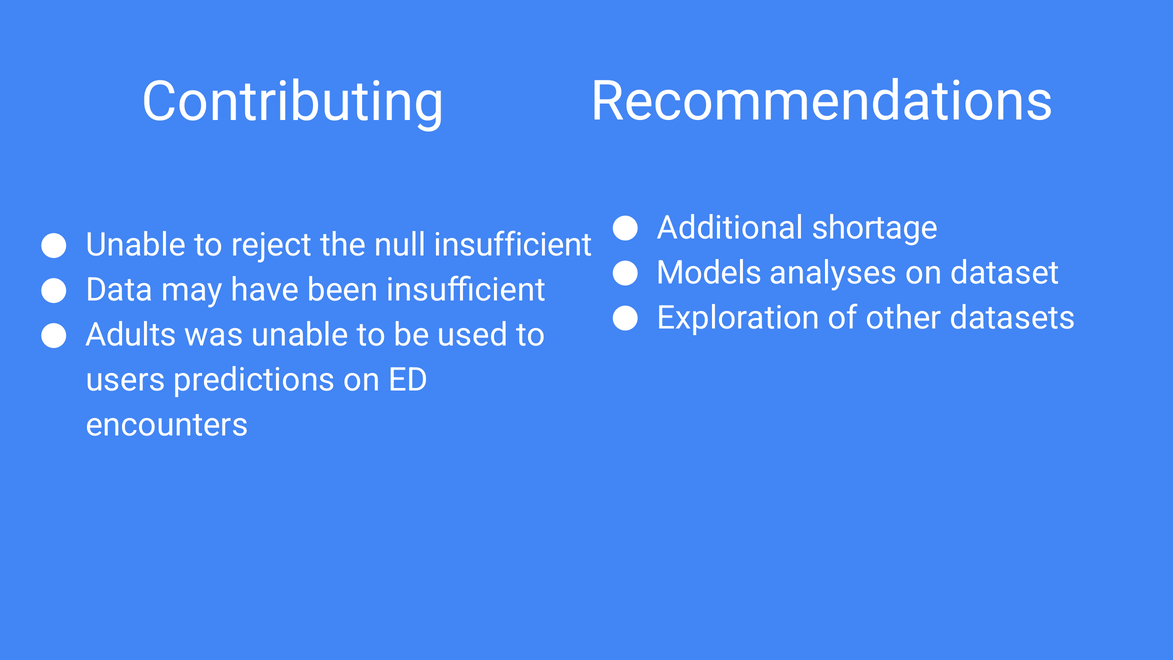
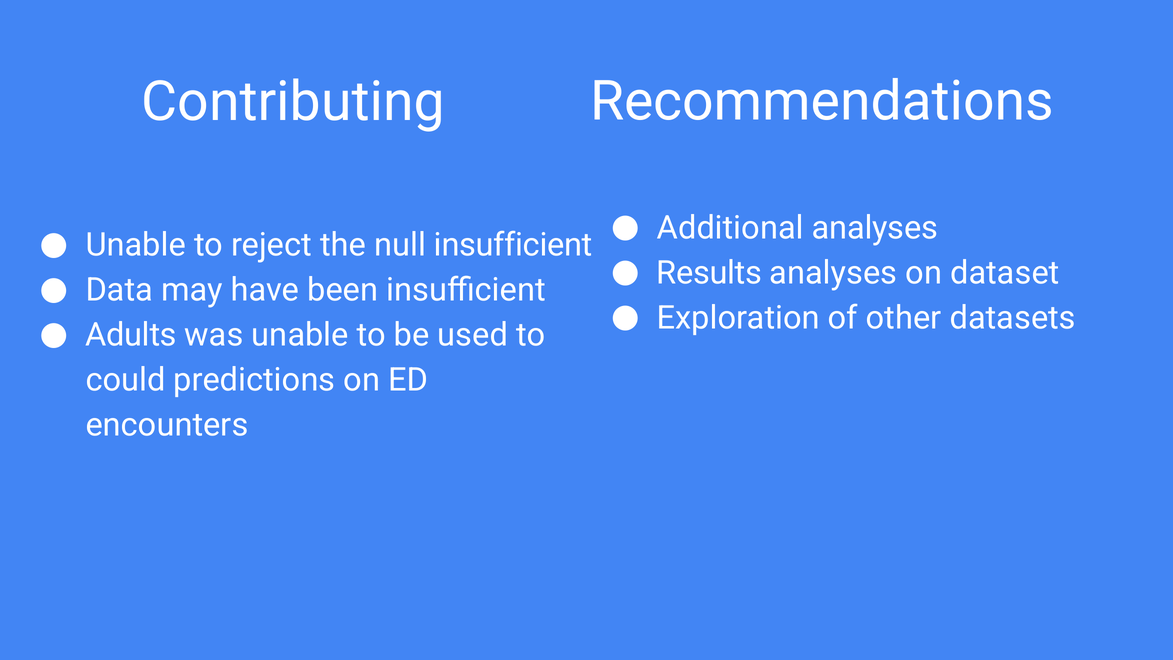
Additional shortage: shortage -> analyses
Models: Models -> Results
users: users -> could
